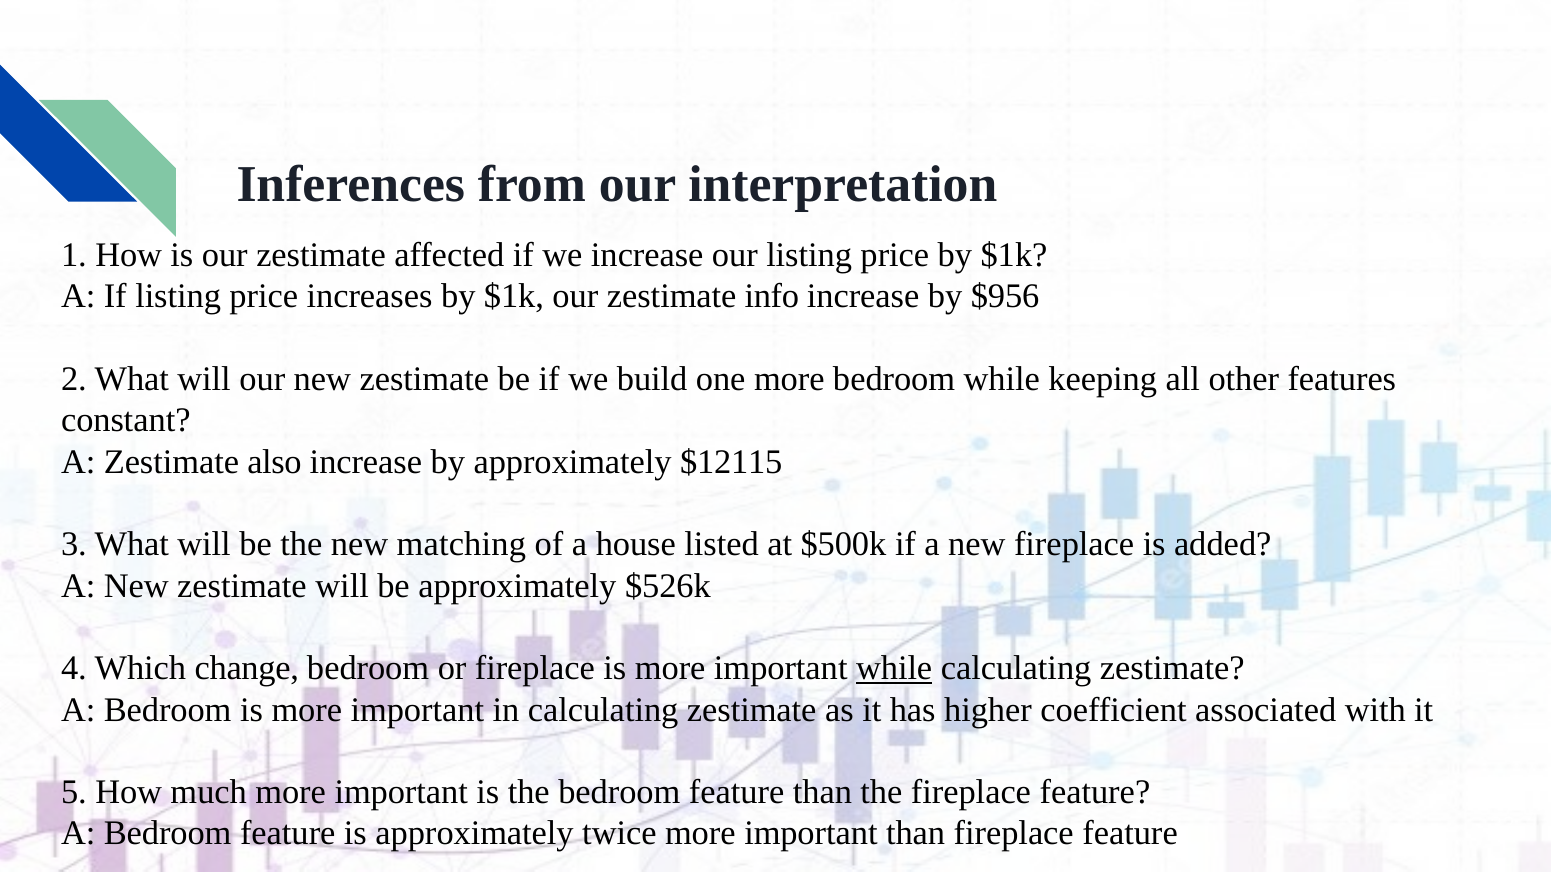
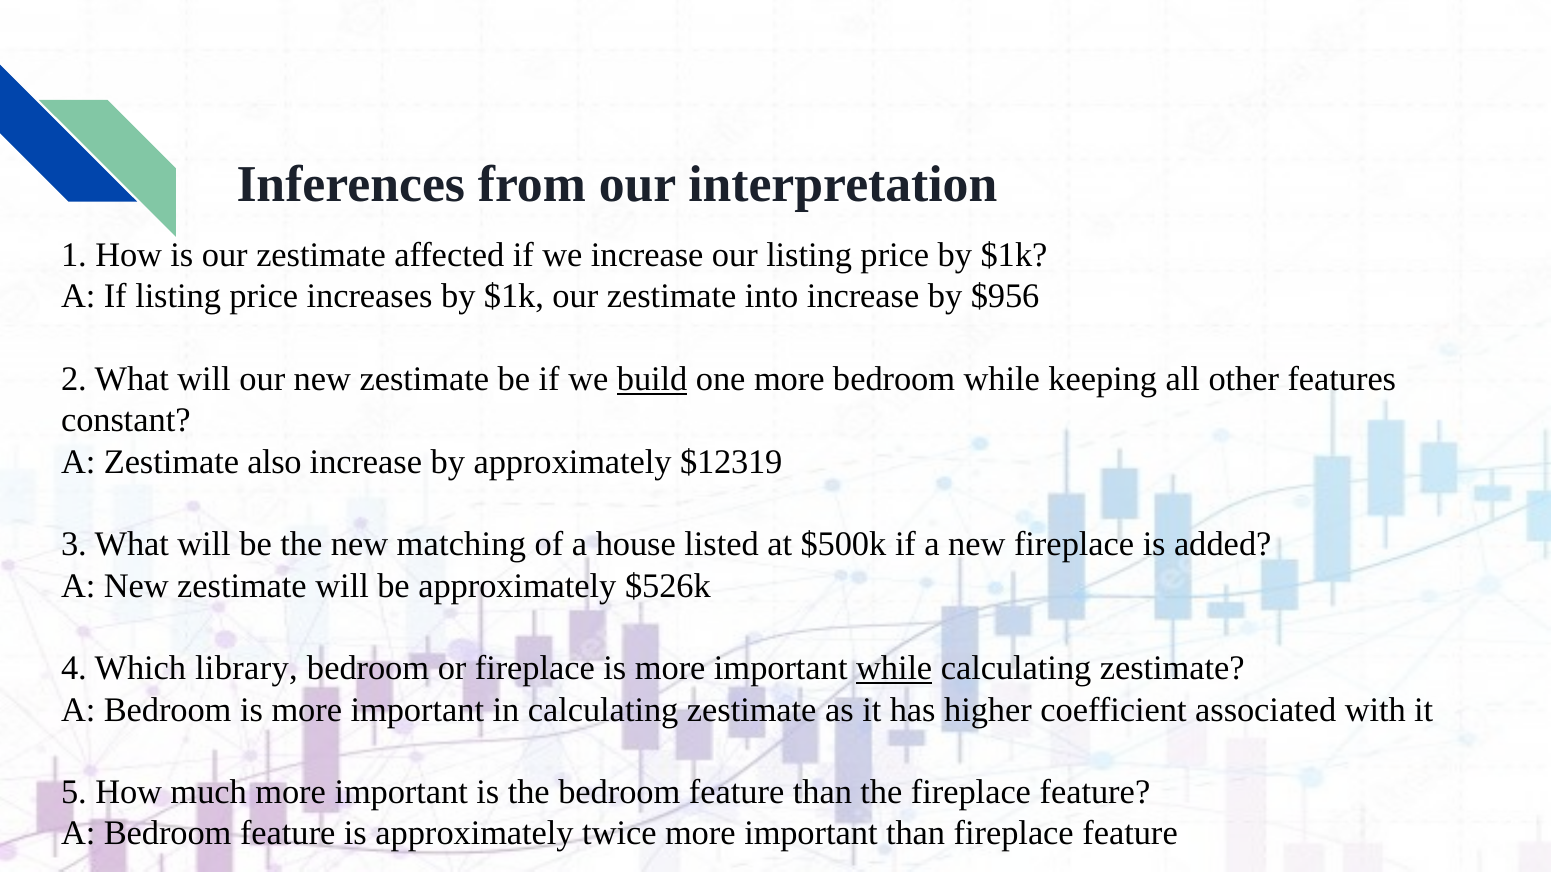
info: info -> into
build underline: none -> present
$12115: $12115 -> $12319
change: change -> library
